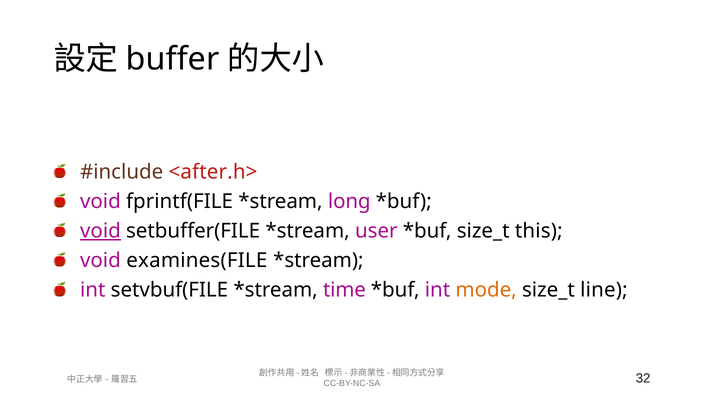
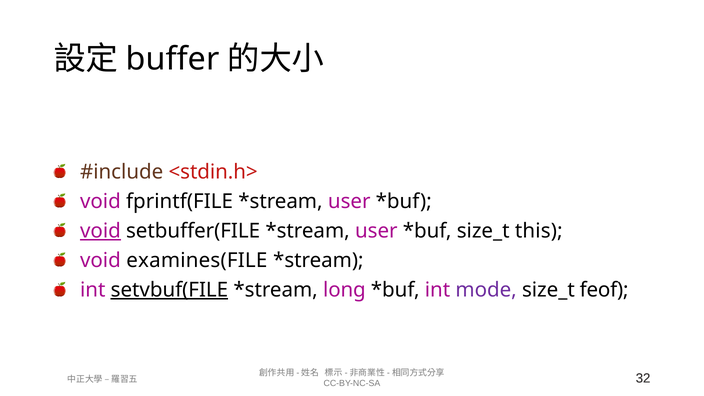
<after.h>: <after.h> -> <stdin.h>
long at (349, 201): long -> user
setvbuf(FILE underline: none -> present
time: time -> long
mode colour: orange -> purple
line: line -> feof
